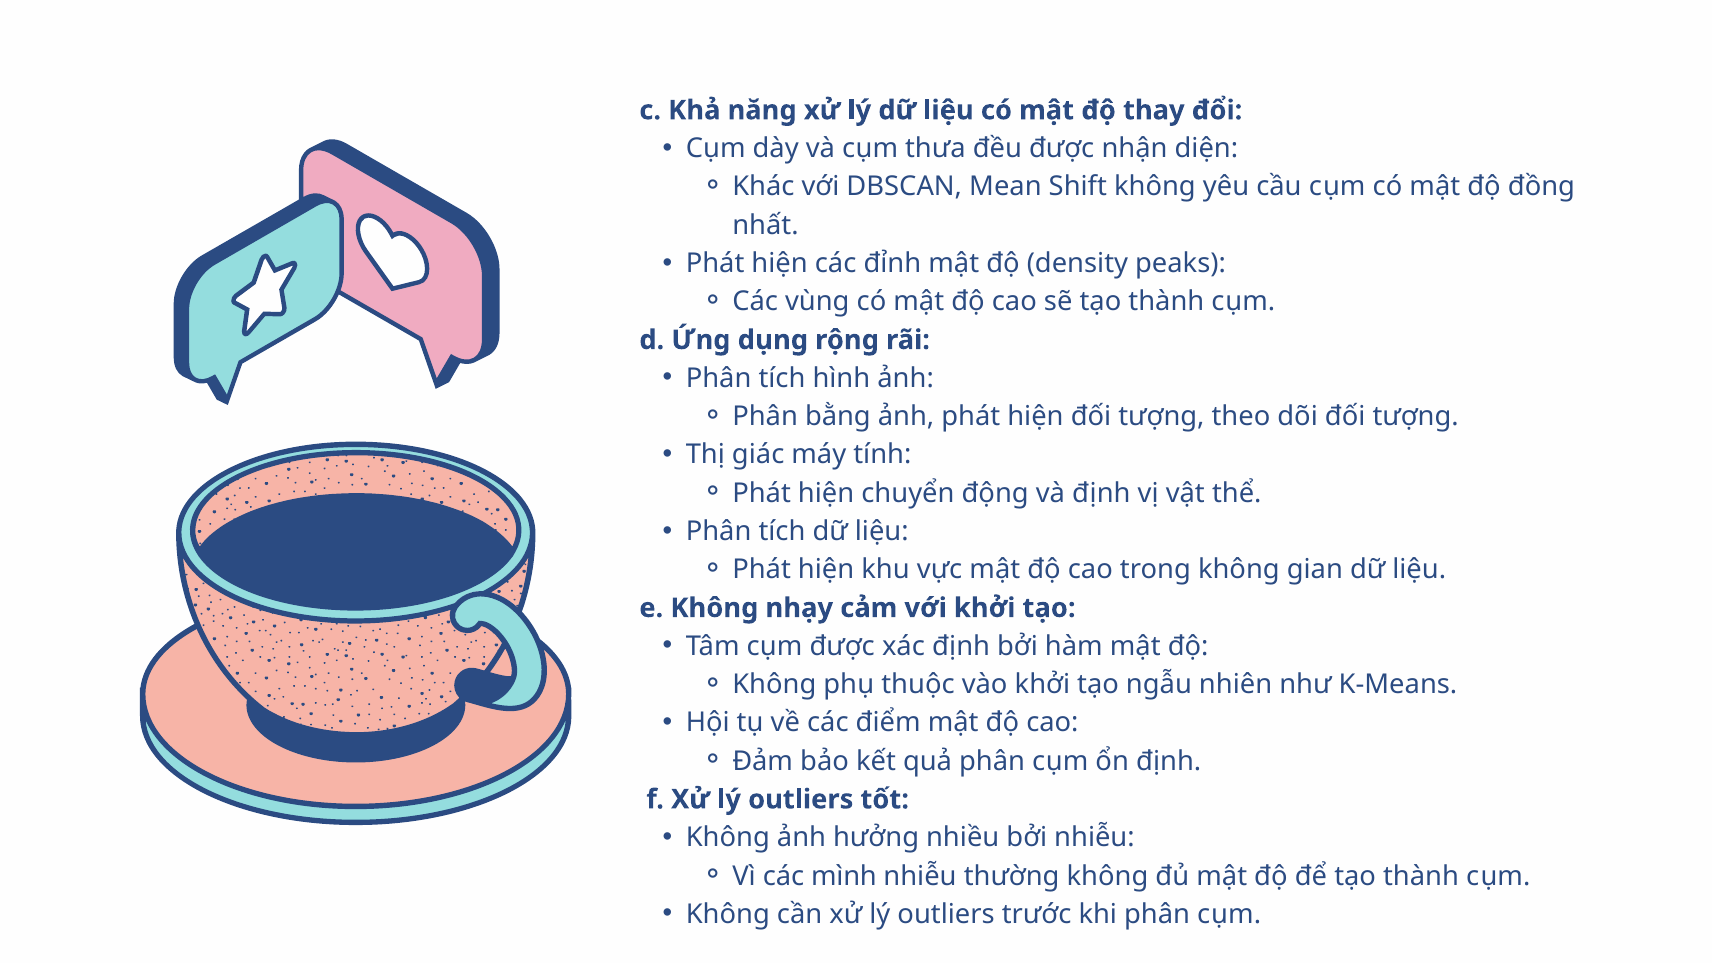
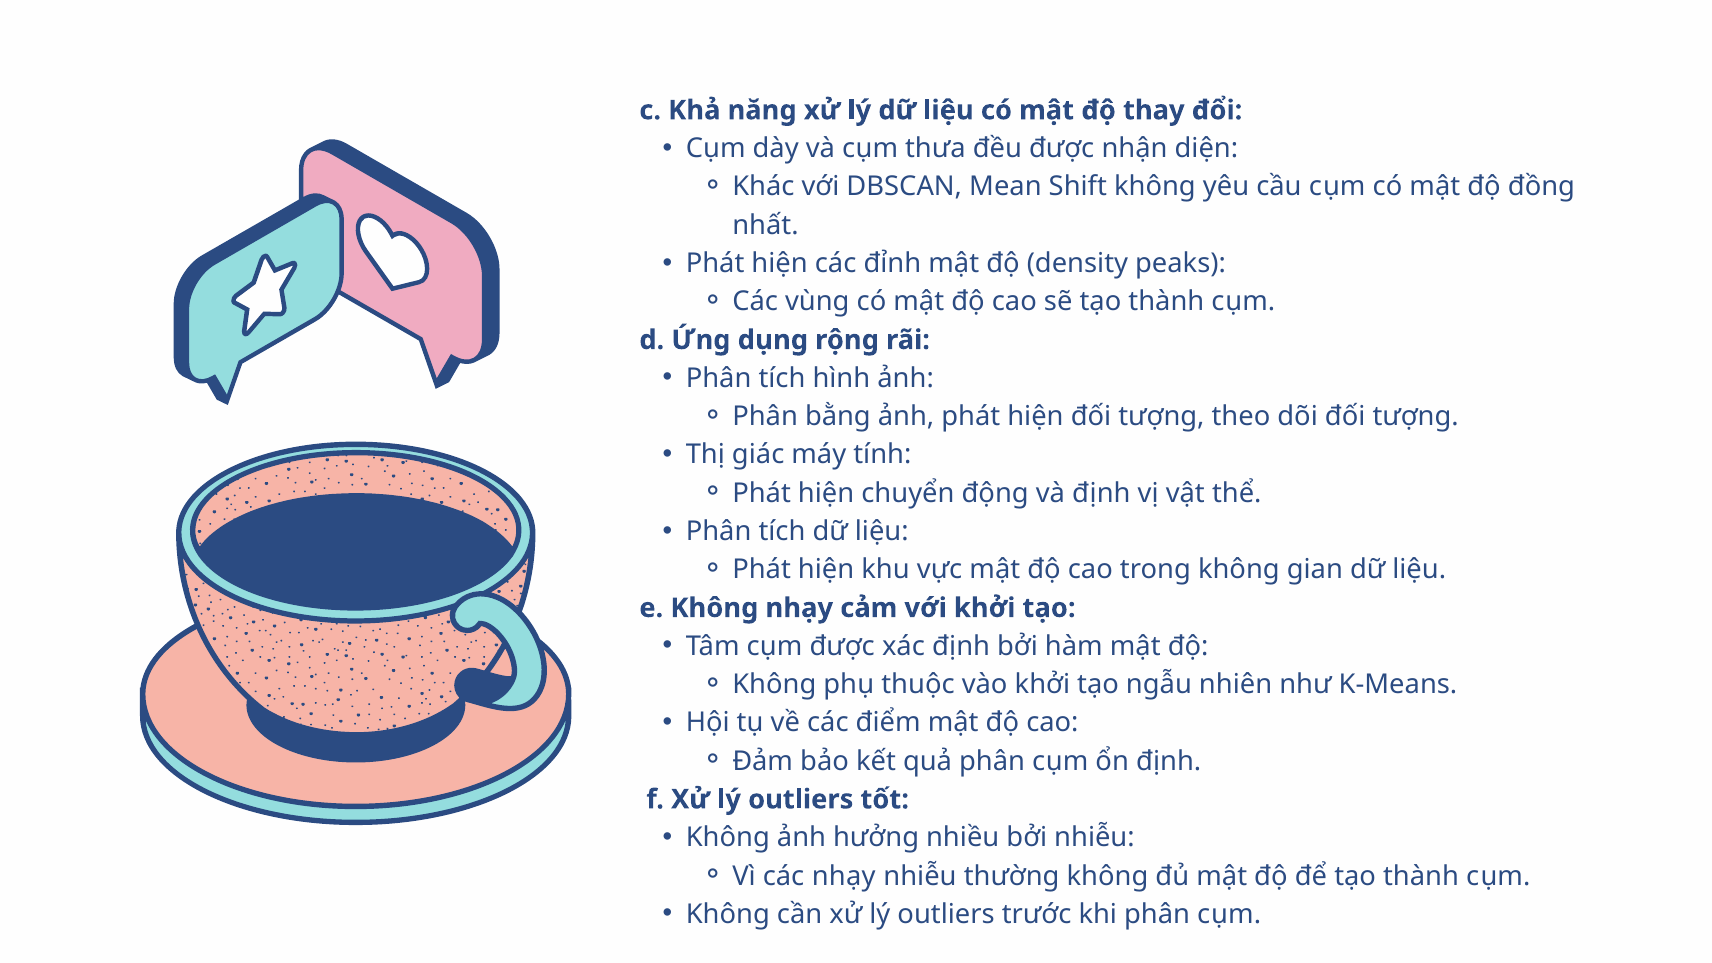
các mình: mình -> nhạy
